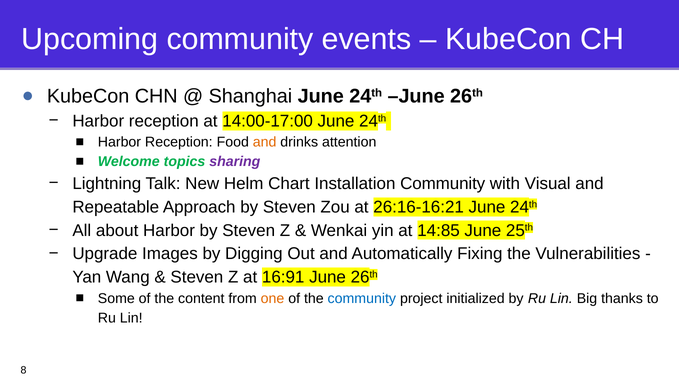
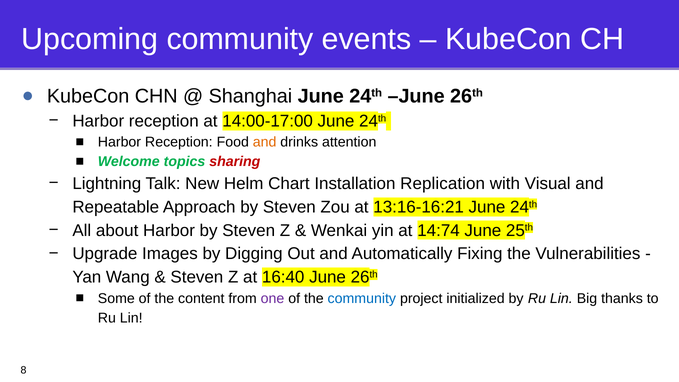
sharing colour: purple -> red
Installation Community: Community -> Replication
26:16-16:21: 26:16-16:21 -> 13:16-16:21
14:85: 14:85 -> 14:74
16:91: 16:91 -> 16:40
one colour: orange -> purple
